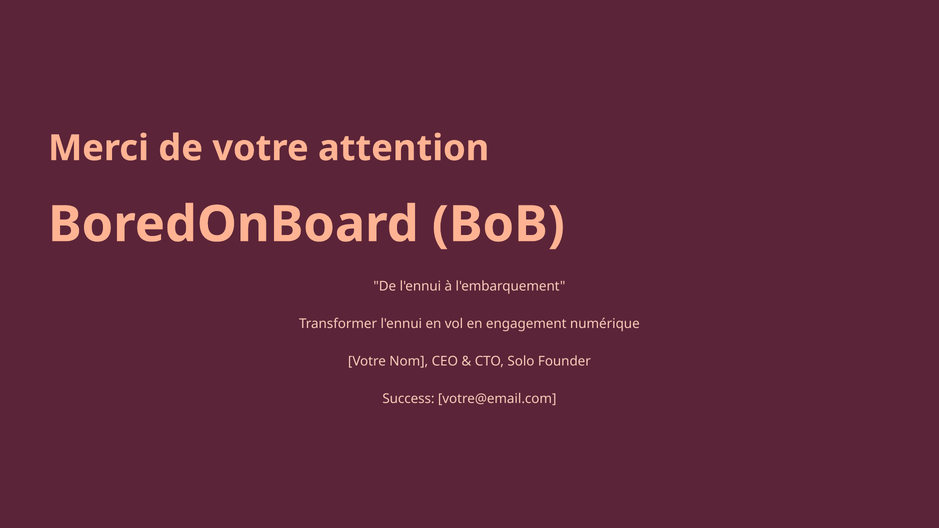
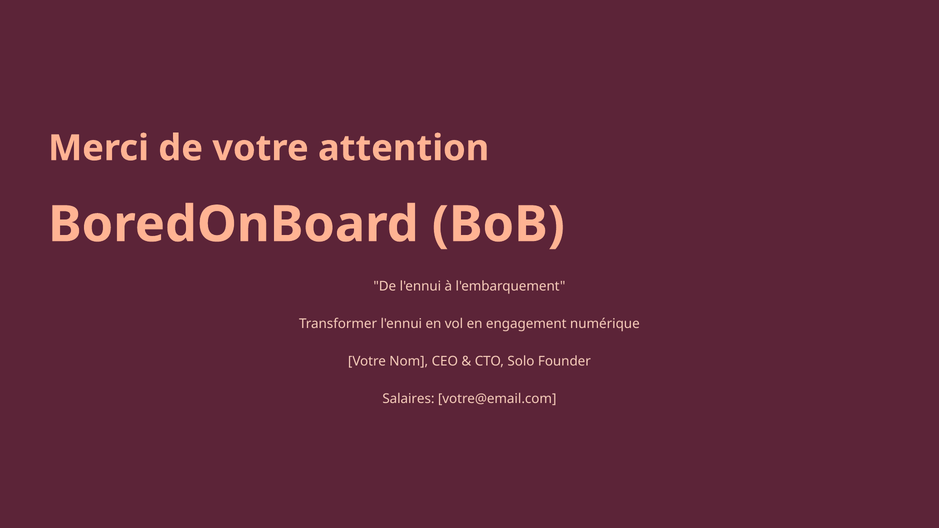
Success: Success -> Salaires
